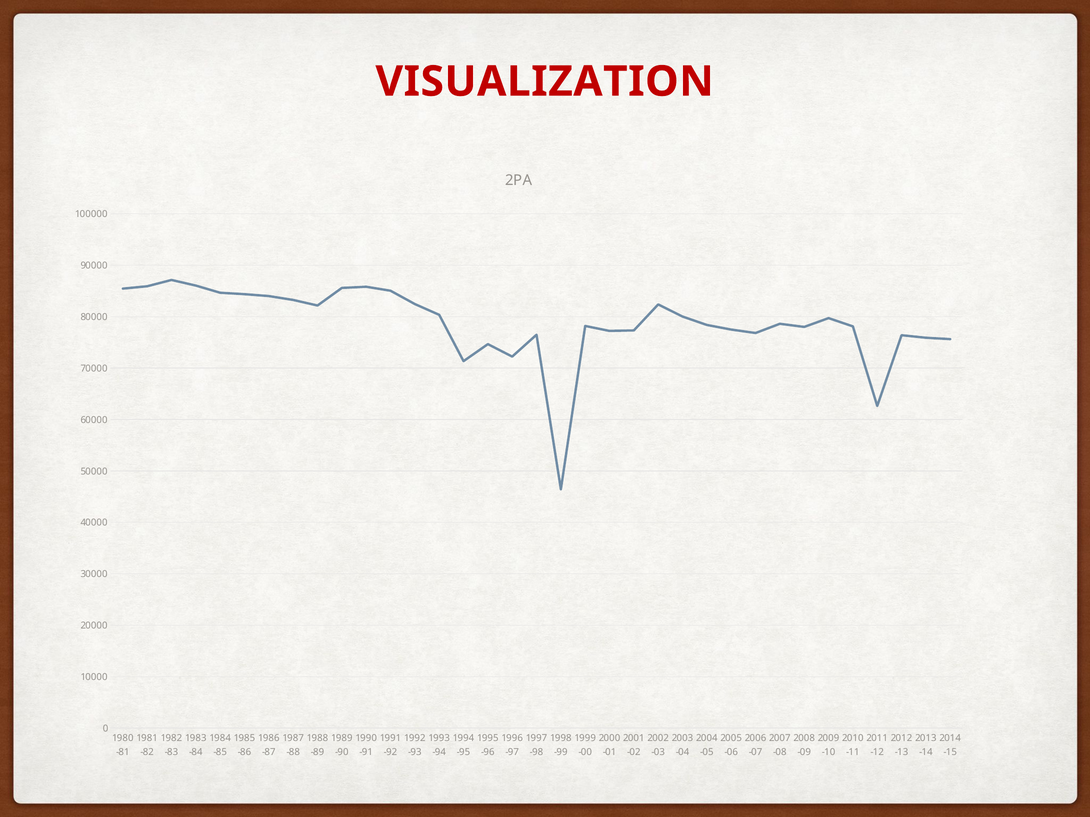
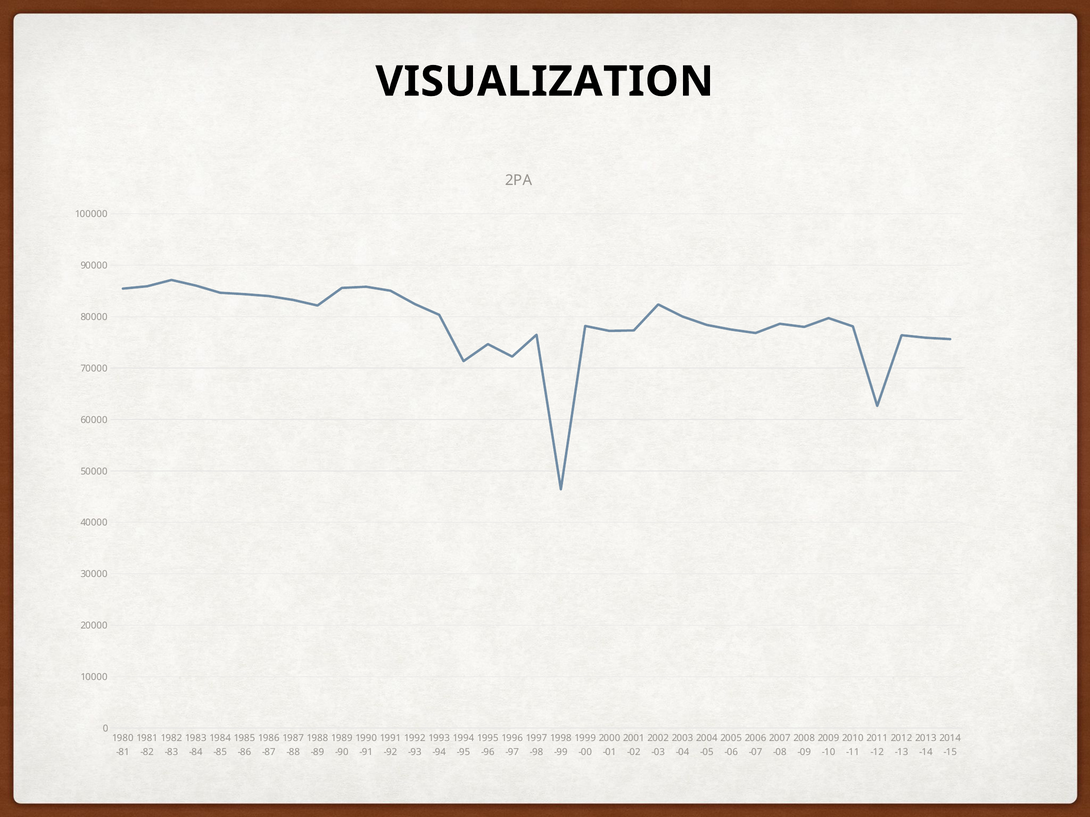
VISUALIZATION colour: red -> black
